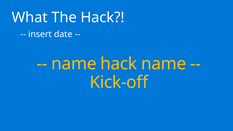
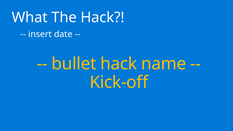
name at (74, 64): name -> bullet
